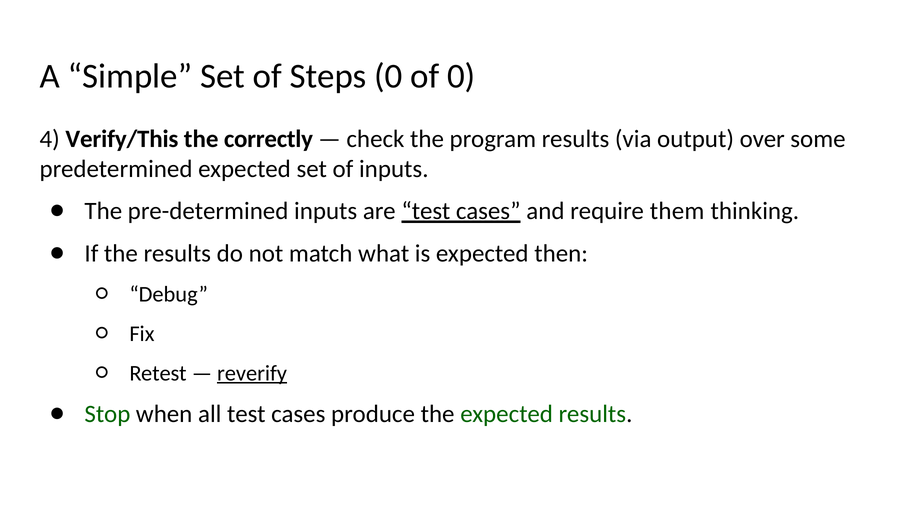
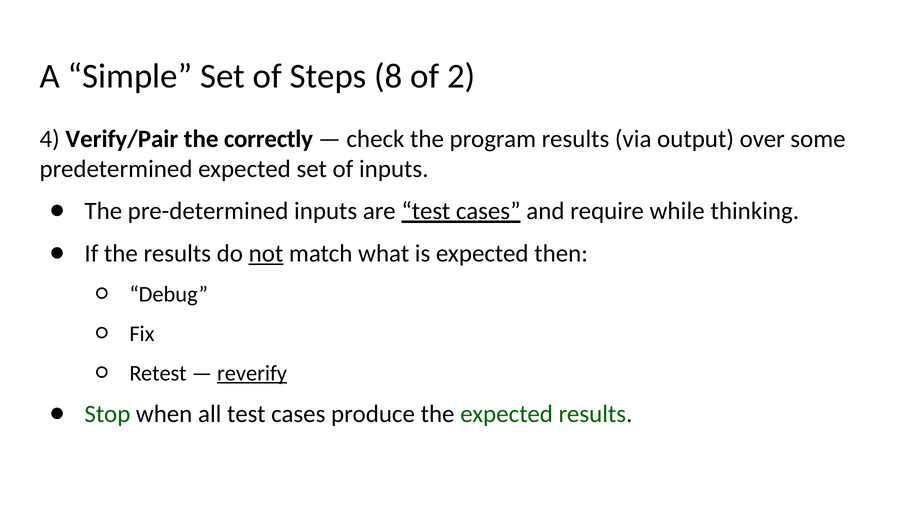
Steps 0: 0 -> 8
of 0: 0 -> 2
Verify/This: Verify/This -> Verify/Pair
them: them -> while
not underline: none -> present
